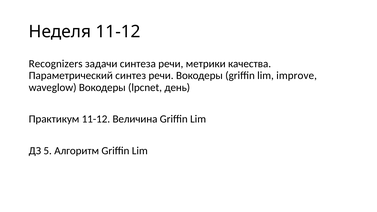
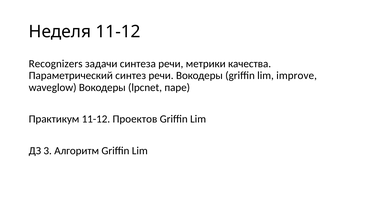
день: день -> паре
Величина: Величина -> Проектов
5: 5 -> 3
